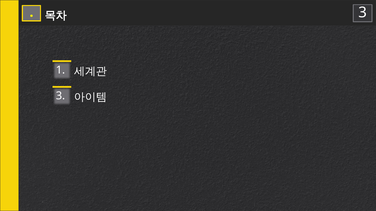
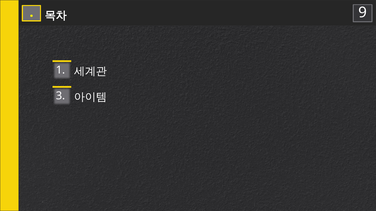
3 at (363, 13): 3 -> 9
